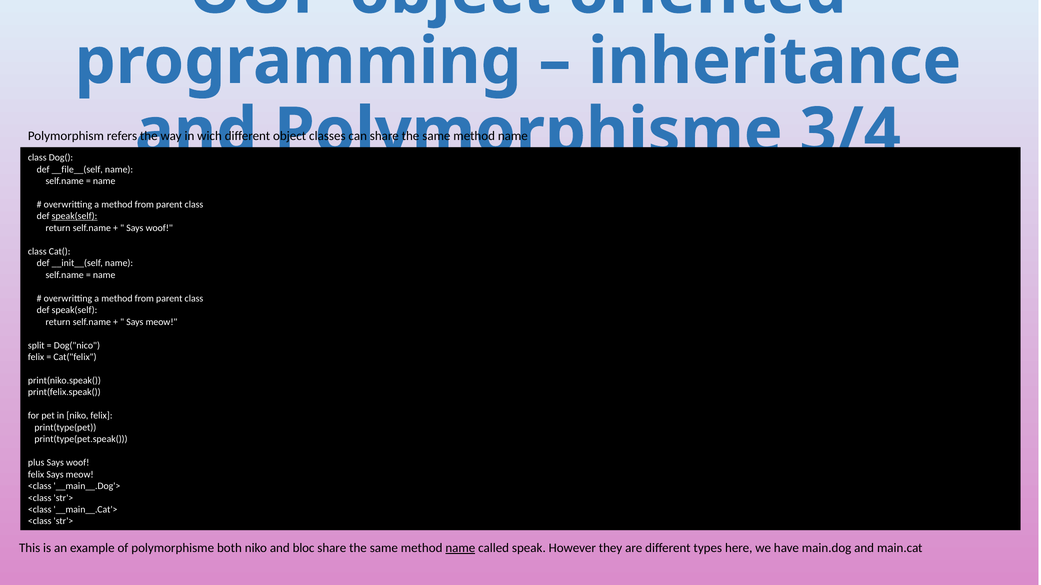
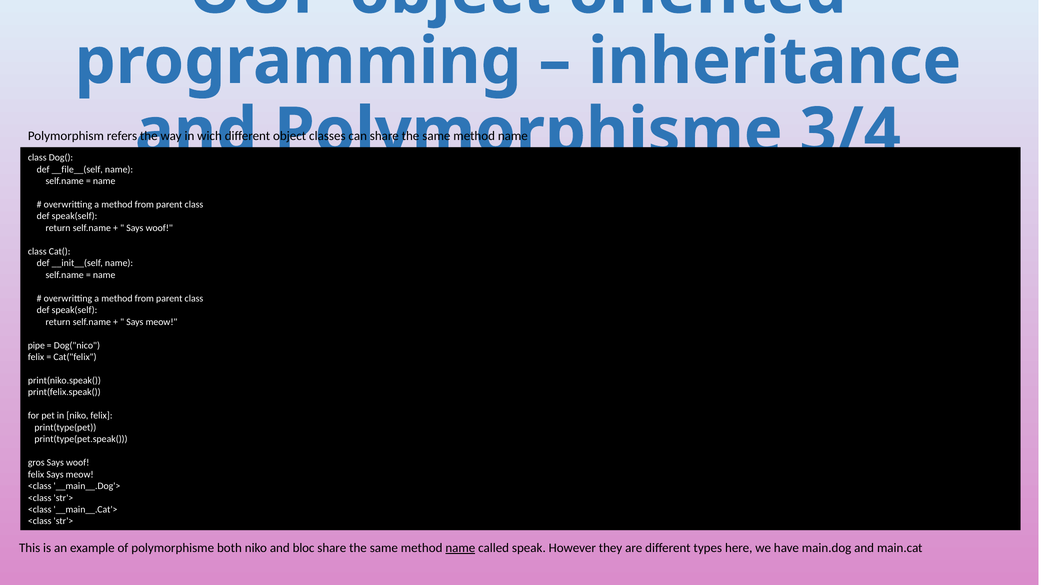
speak(self at (74, 216) underline: present -> none
split: split -> pipe
plus: plus -> gros
